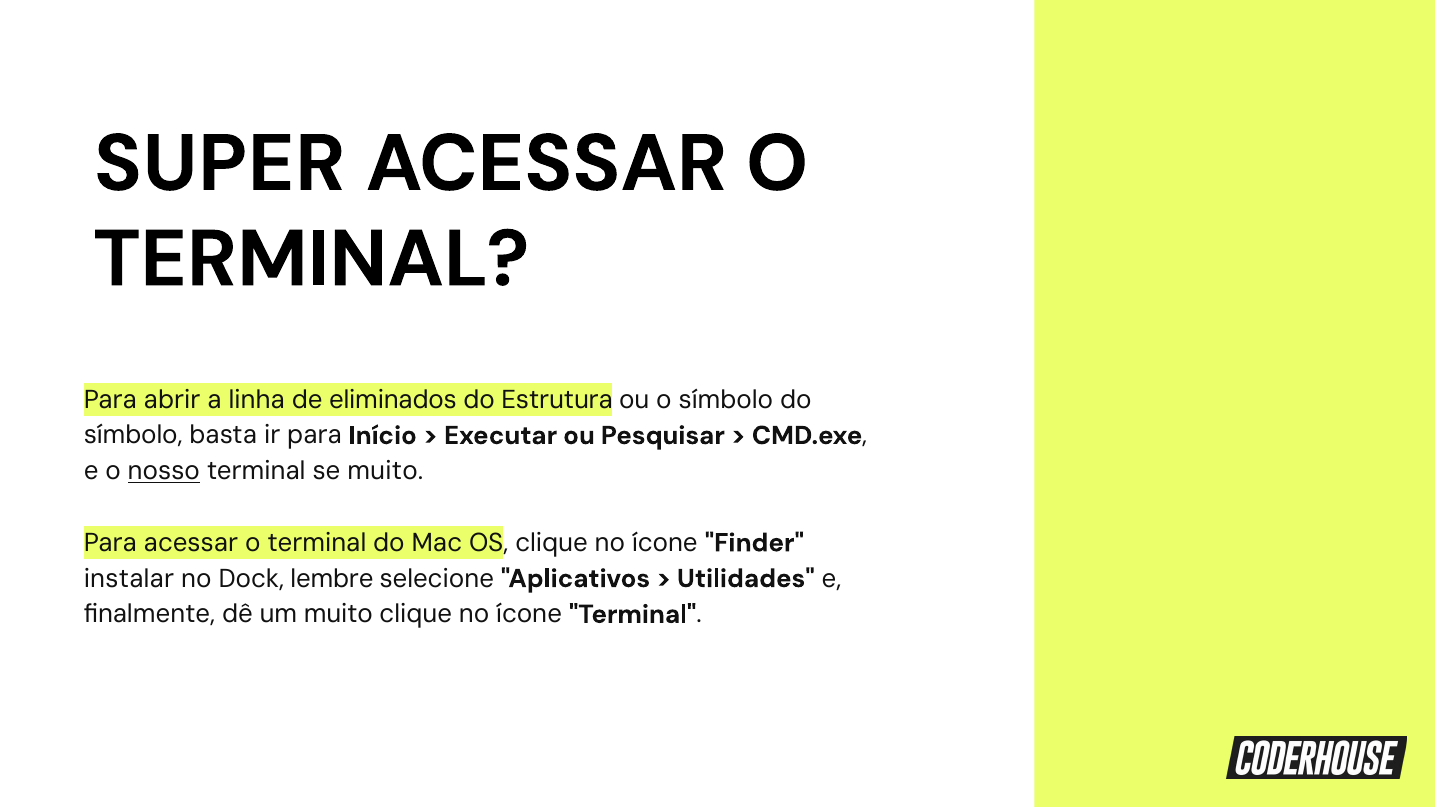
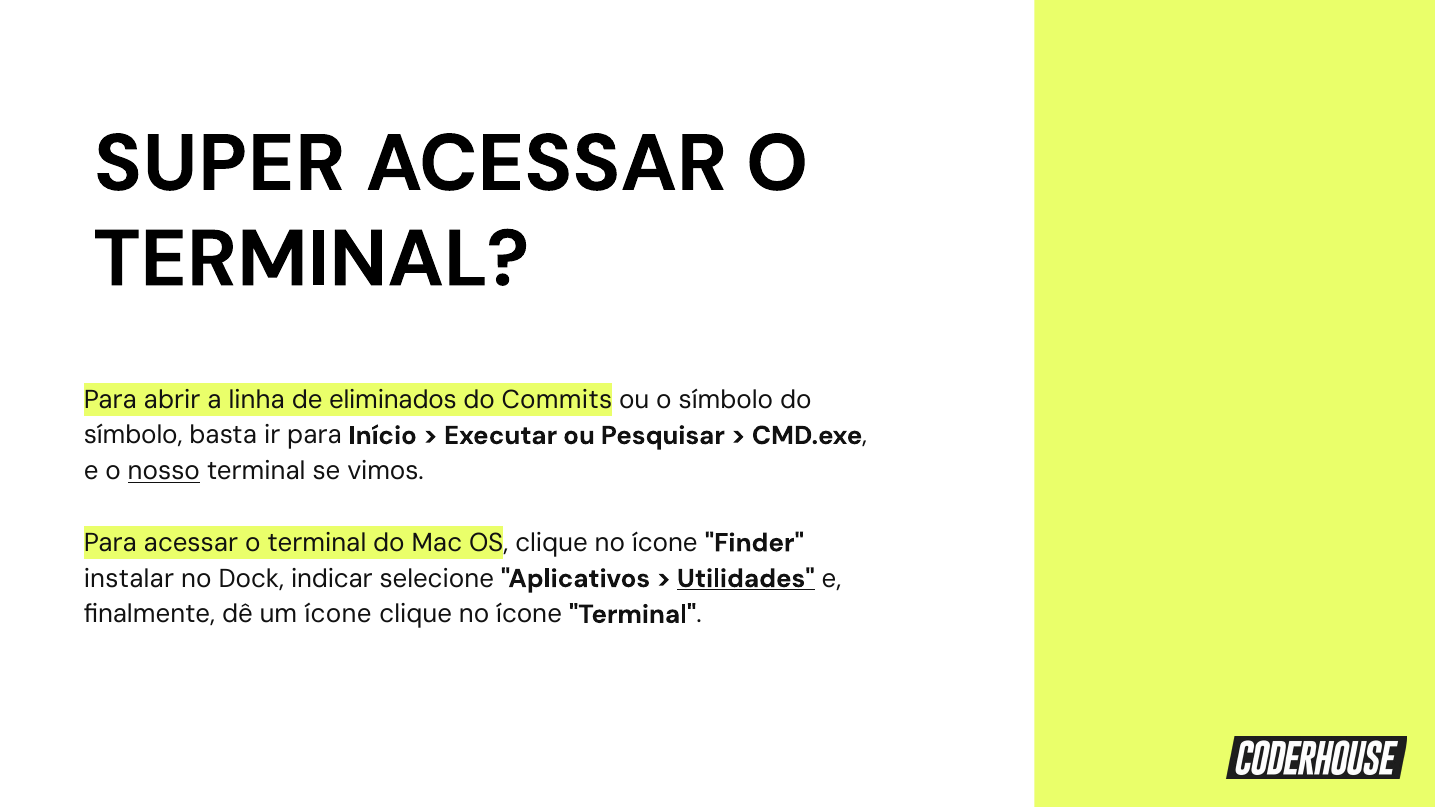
Estrutura: Estrutura -> Commits
se muito: muito -> vimos
lembre: lembre -> indicar
Utilidades underline: none -> present
um muito: muito -> ícone
